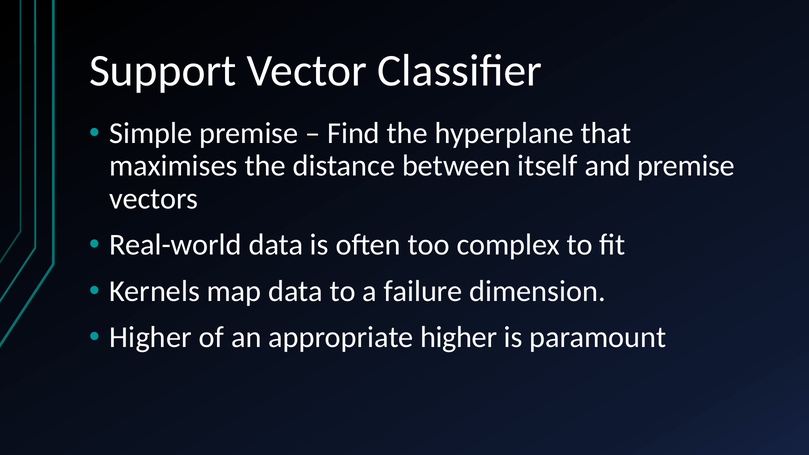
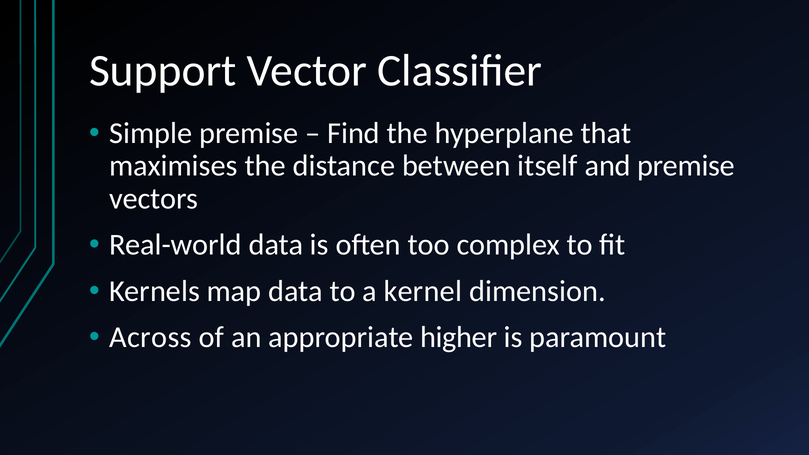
failure: failure -> kernel
Higher at (151, 338): Higher -> Across
